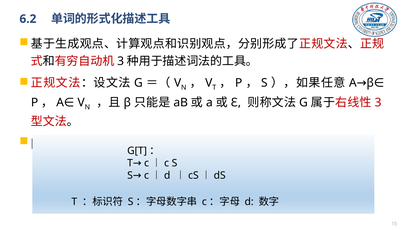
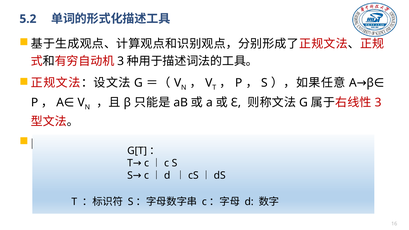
6.2: 6.2 -> 5.2
